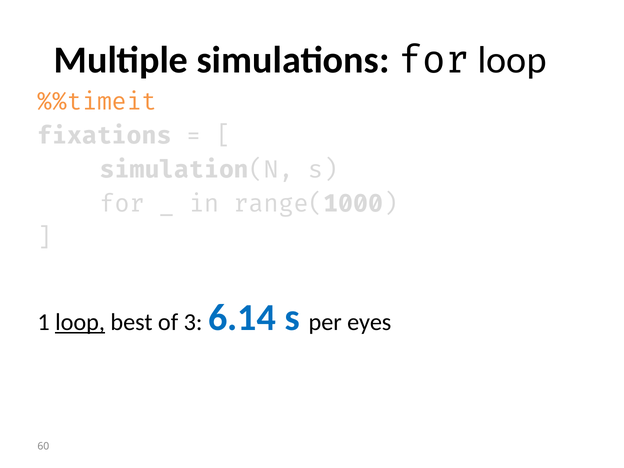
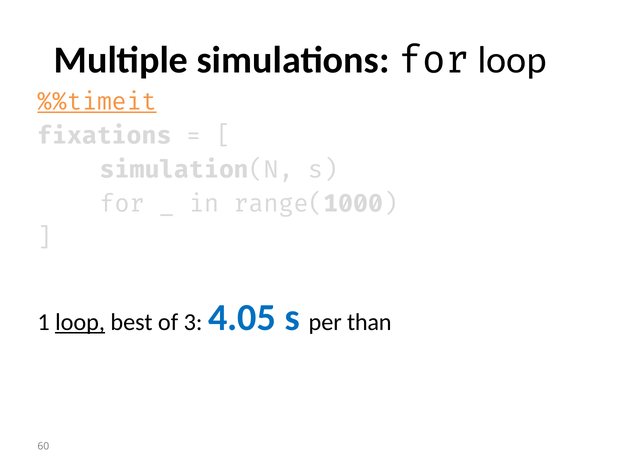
%%timeit underline: none -> present
6.14: 6.14 -> 4.05
eyes: eyes -> than
